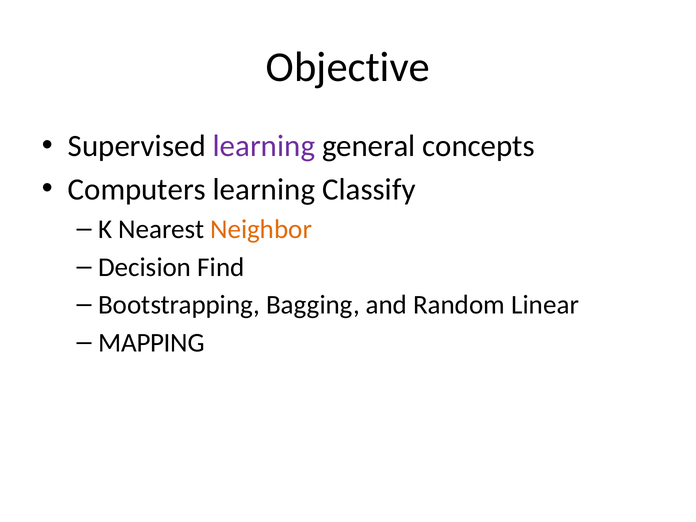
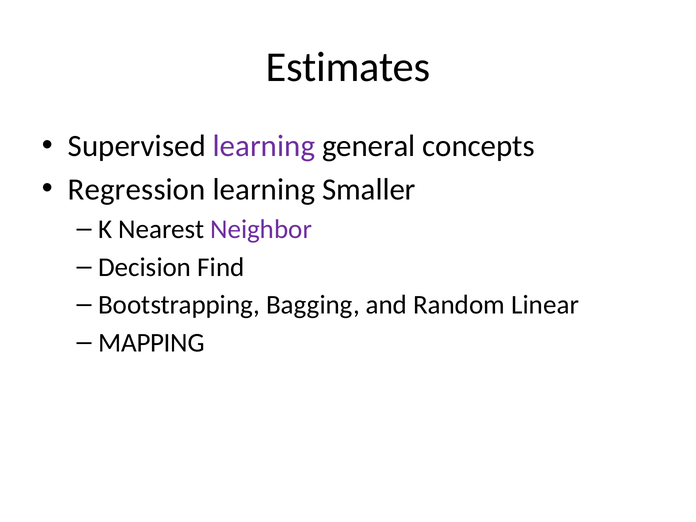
Objective: Objective -> Estimates
Computers: Computers -> Regression
Classify: Classify -> Smaller
Neighbor colour: orange -> purple
